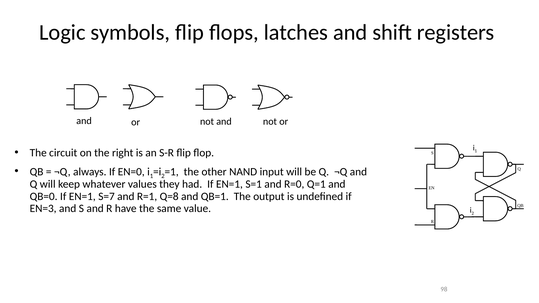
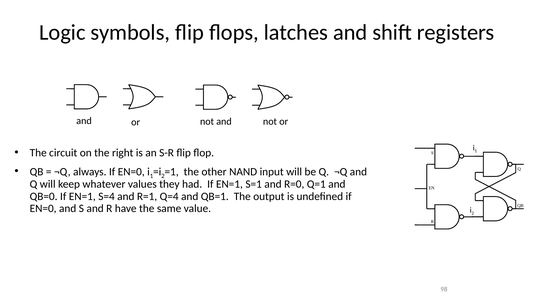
S=7: S=7 -> S=4
Q=8: Q=8 -> Q=4
EN=3 at (43, 209): EN=3 -> EN=0
